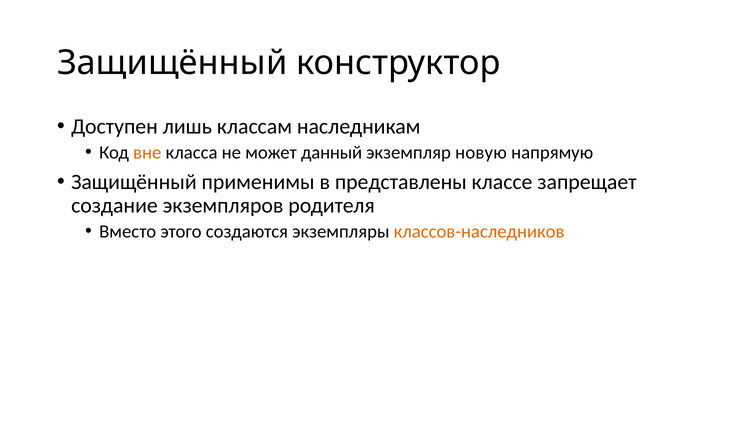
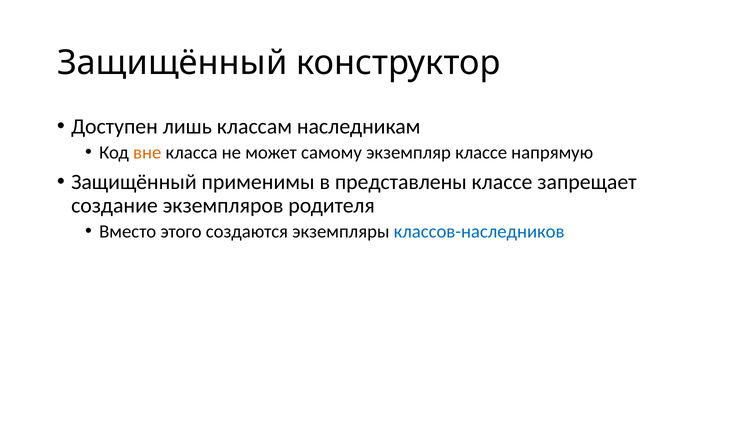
данный: данный -> самому
экземпляр новую: новую -> классе
классов-наследников colour: orange -> blue
